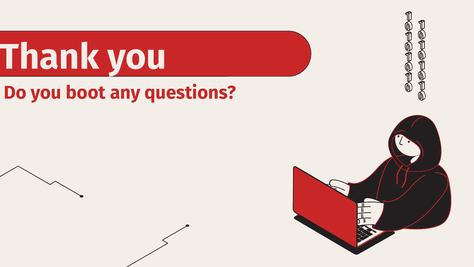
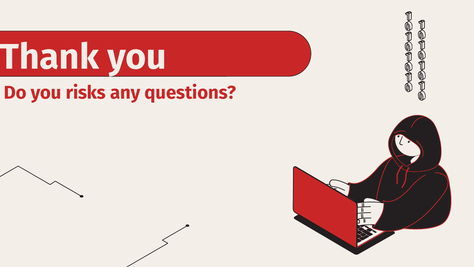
boot: boot -> risks
